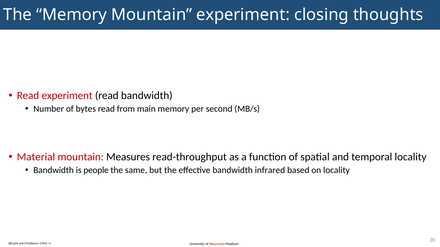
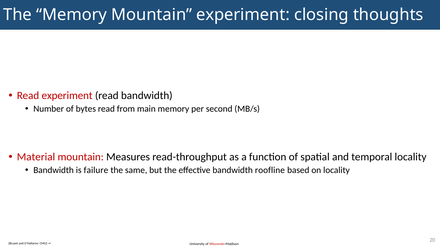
people: people -> failure
infrared: infrared -> roofline
